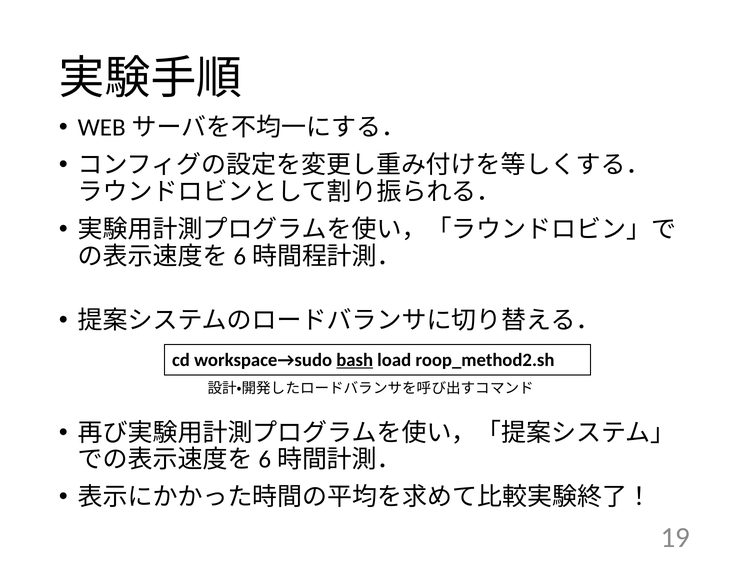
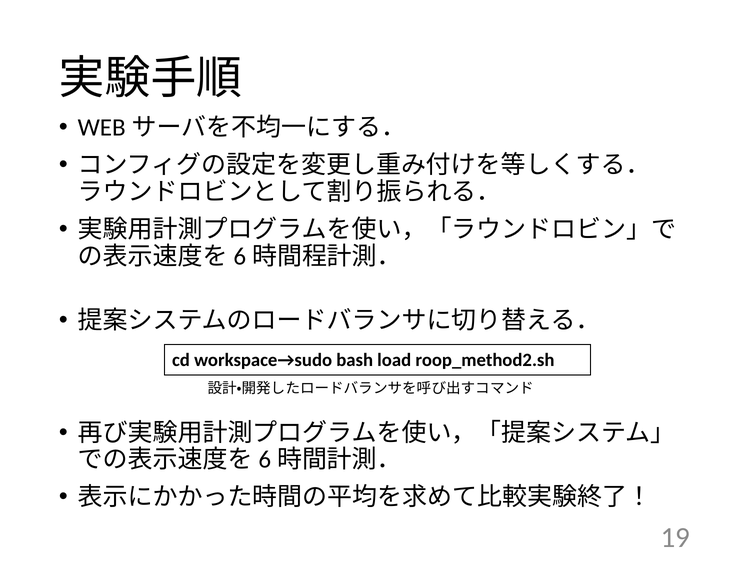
bash underline: present -> none
